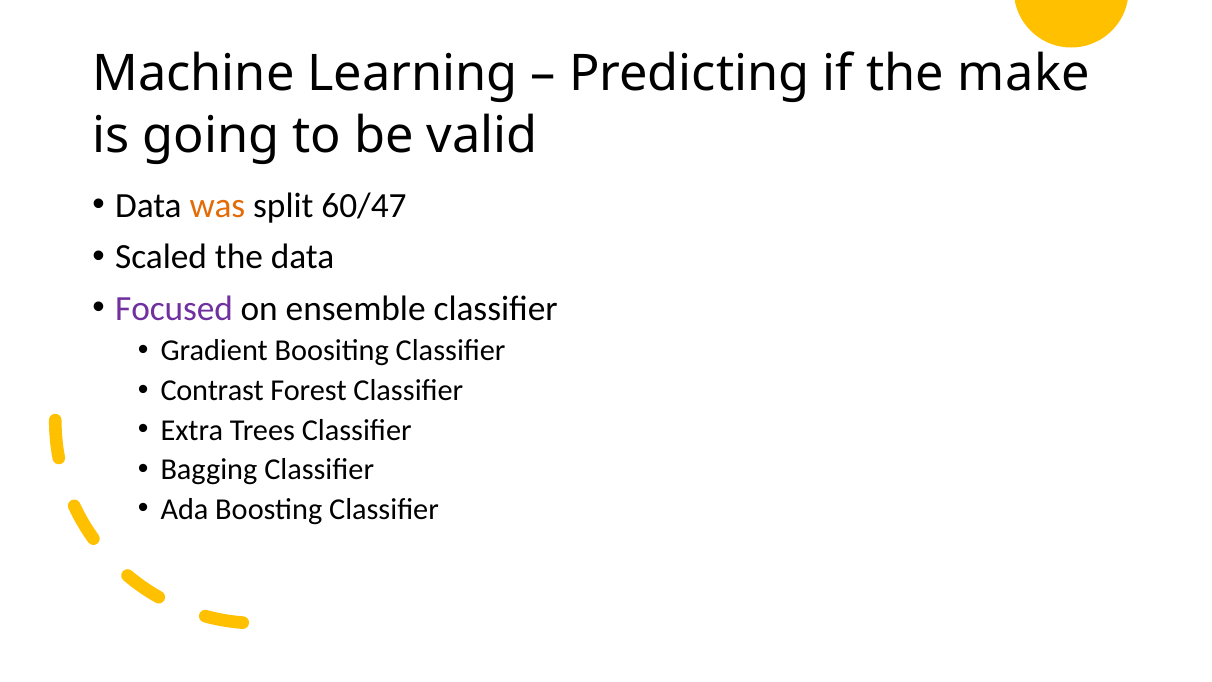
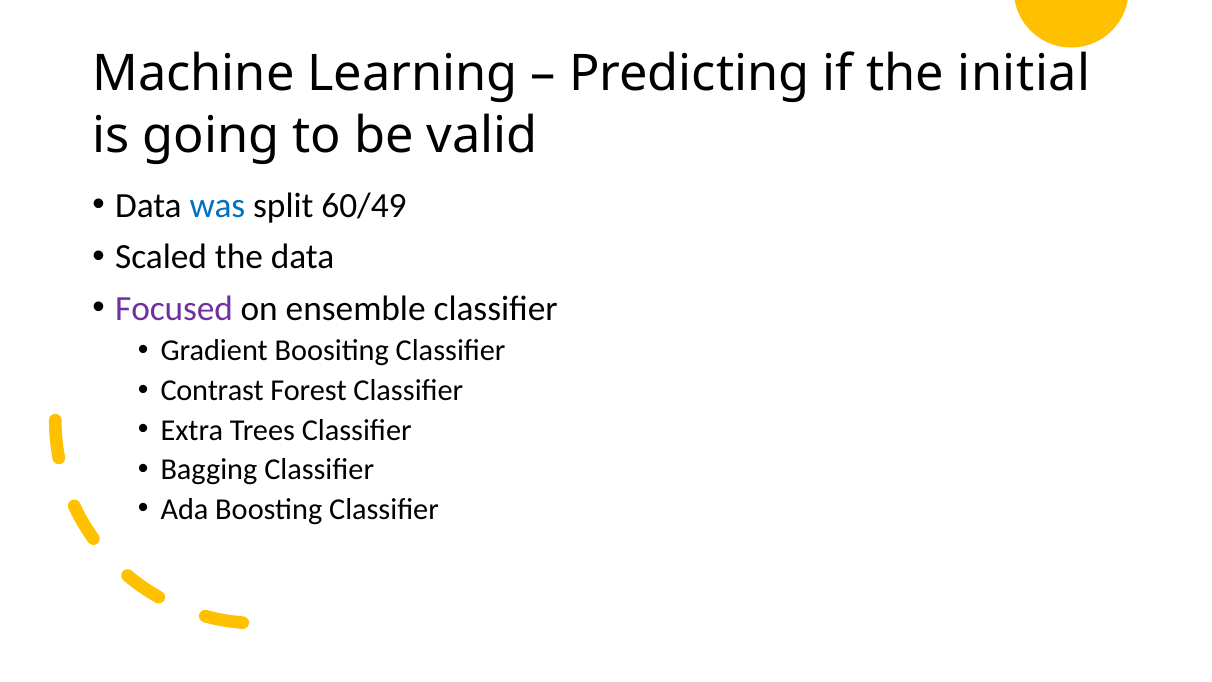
make: make -> initial
was colour: orange -> blue
60/47: 60/47 -> 60/49
